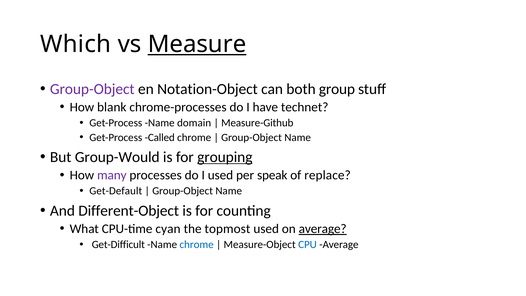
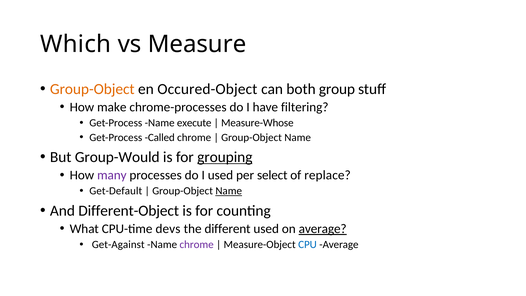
Measure underline: present -> none
Group-Object at (92, 89) colour: purple -> orange
Notation-Object: Notation-Object -> Occured-Object
blank: blank -> make
technet: technet -> filtering
domain: domain -> execute
Measure-Github: Measure-Github -> Measure-Whose
speak: speak -> select
Name at (229, 191) underline: none -> present
cyan: cyan -> devs
topmost: topmost -> different
Get-Difficult: Get-Difficult -> Get-Against
chrome at (197, 244) colour: blue -> purple
